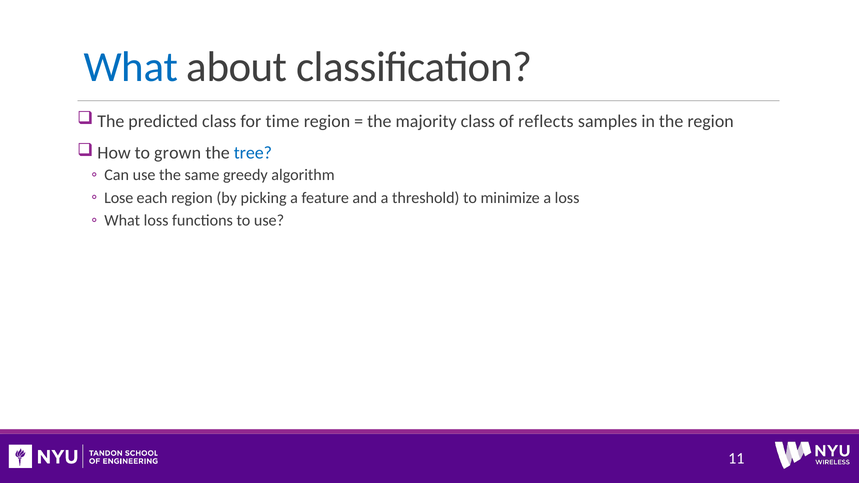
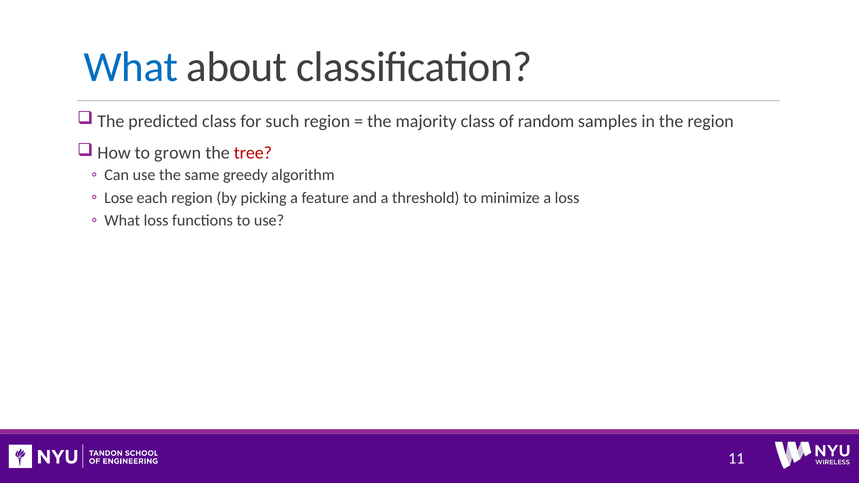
time: time -> such
reflects: reflects -> random
tree colour: blue -> red
